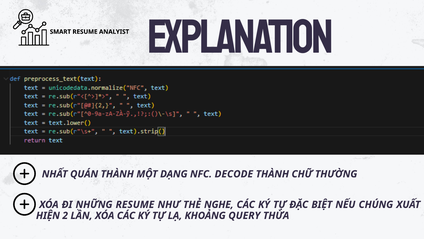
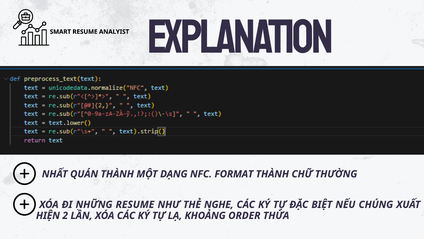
DECODE: DECODE -> FORMAT
QUERY: QUERY -> ORDER
